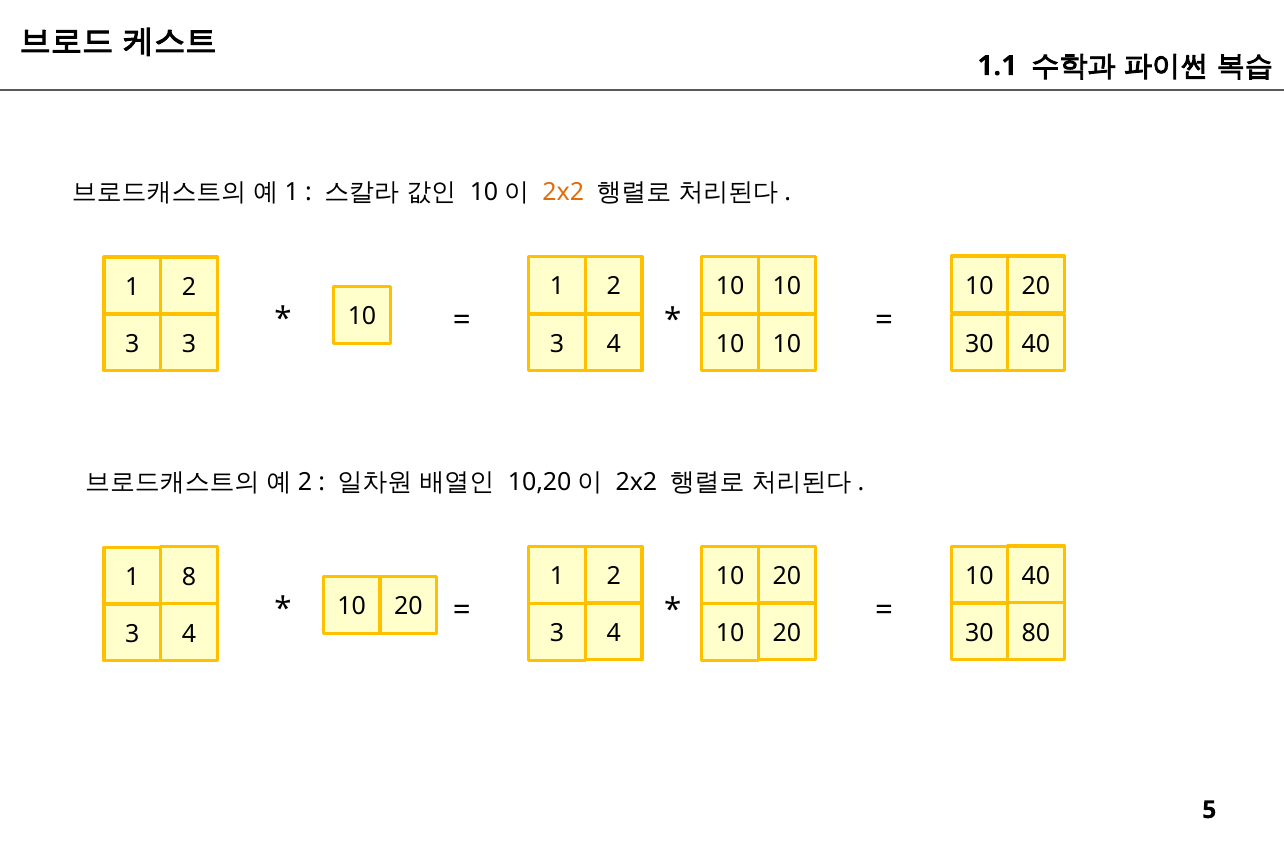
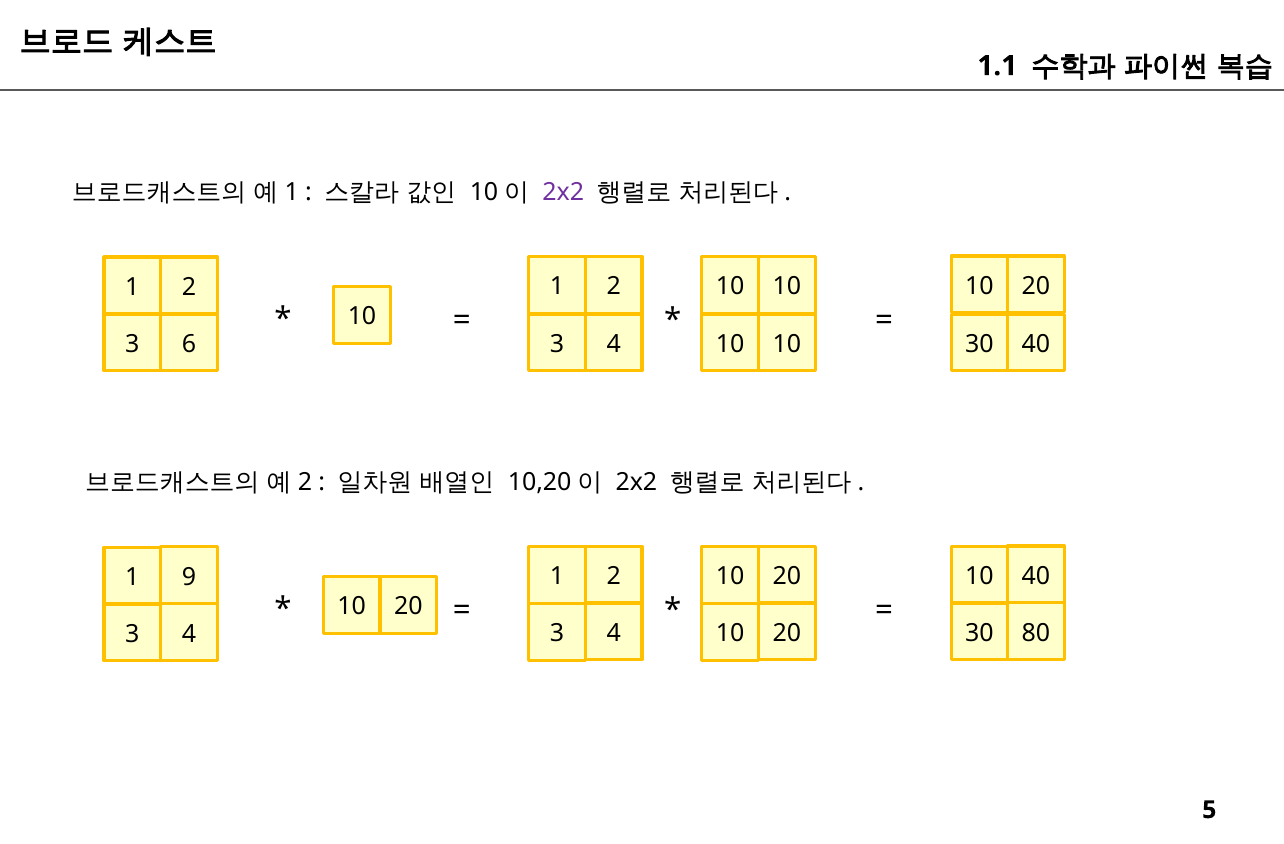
2x2 at (563, 192) colour: orange -> purple
3 3: 3 -> 6
8: 8 -> 9
